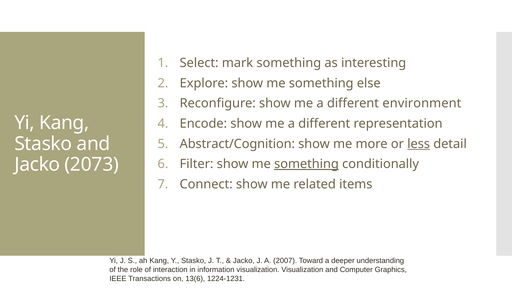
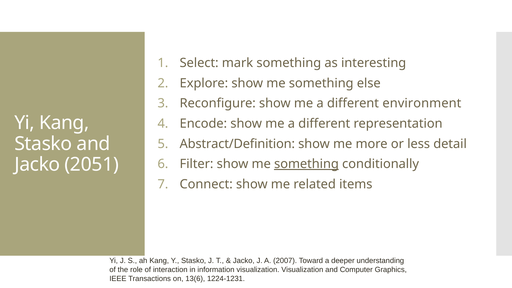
Abstract/Cognition: Abstract/Cognition -> Abstract/Definition
less underline: present -> none
2073: 2073 -> 2051
